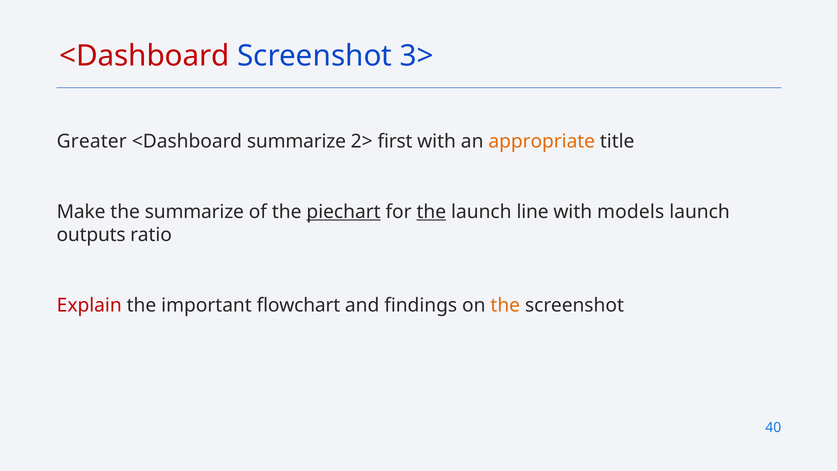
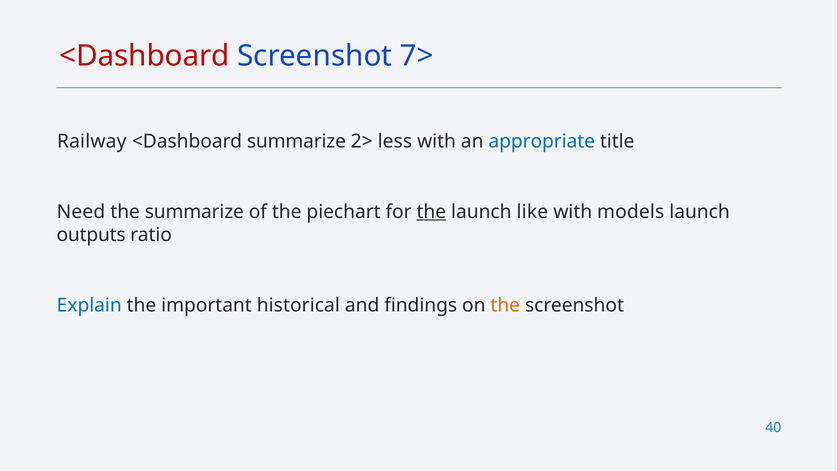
3>: 3> -> 7>
Greater: Greater -> Railway
first: first -> less
appropriate colour: orange -> blue
Make: Make -> Need
piechart underline: present -> none
line: line -> like
Explain colour: red -> blue
flowchart: flowchart -> historical
